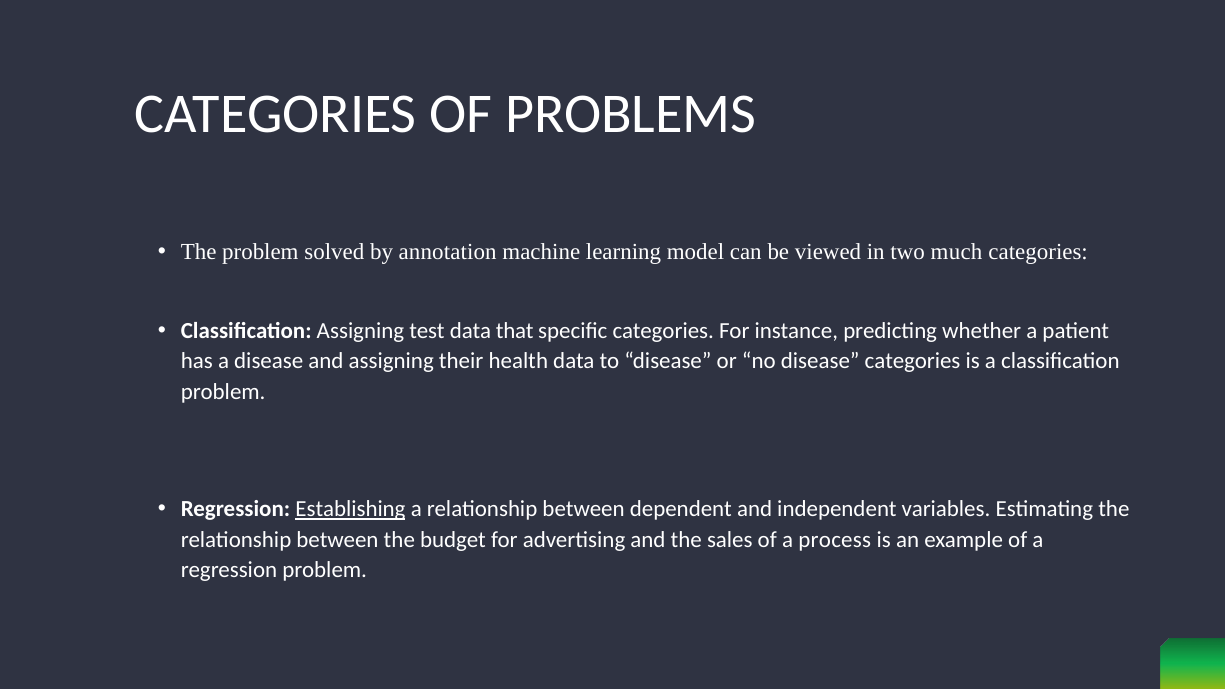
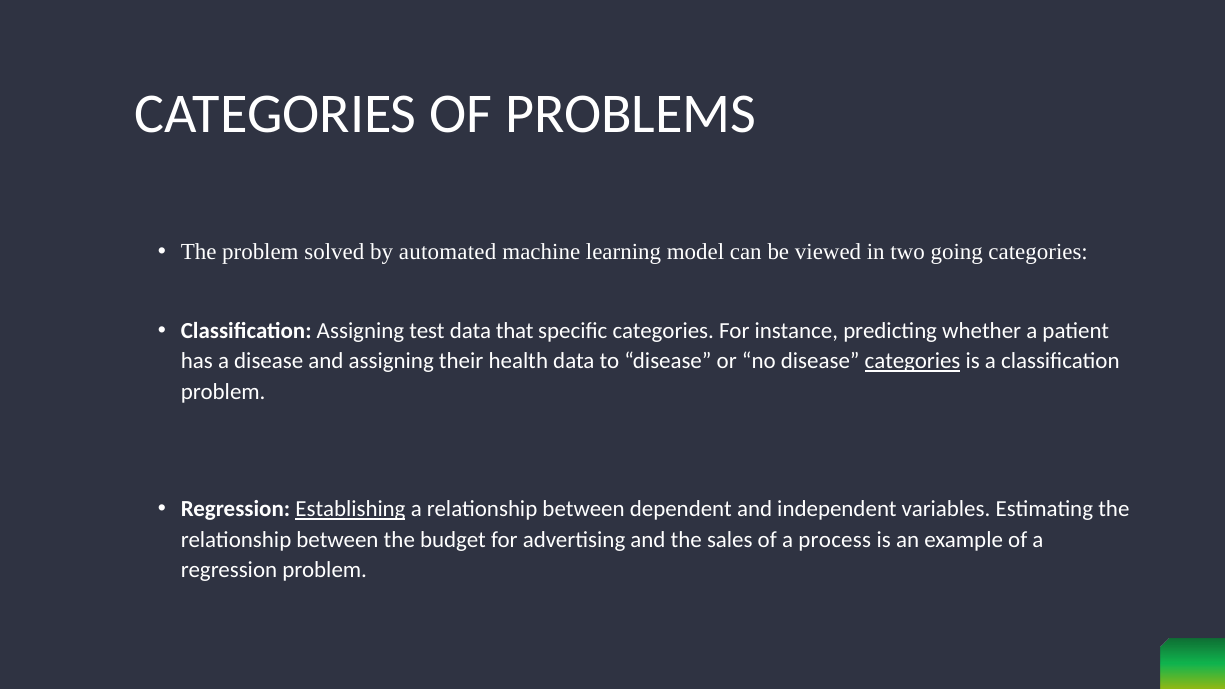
annotation: annotation -> automated
much: much -> going
categories at (913, 361) underline: none -> present
